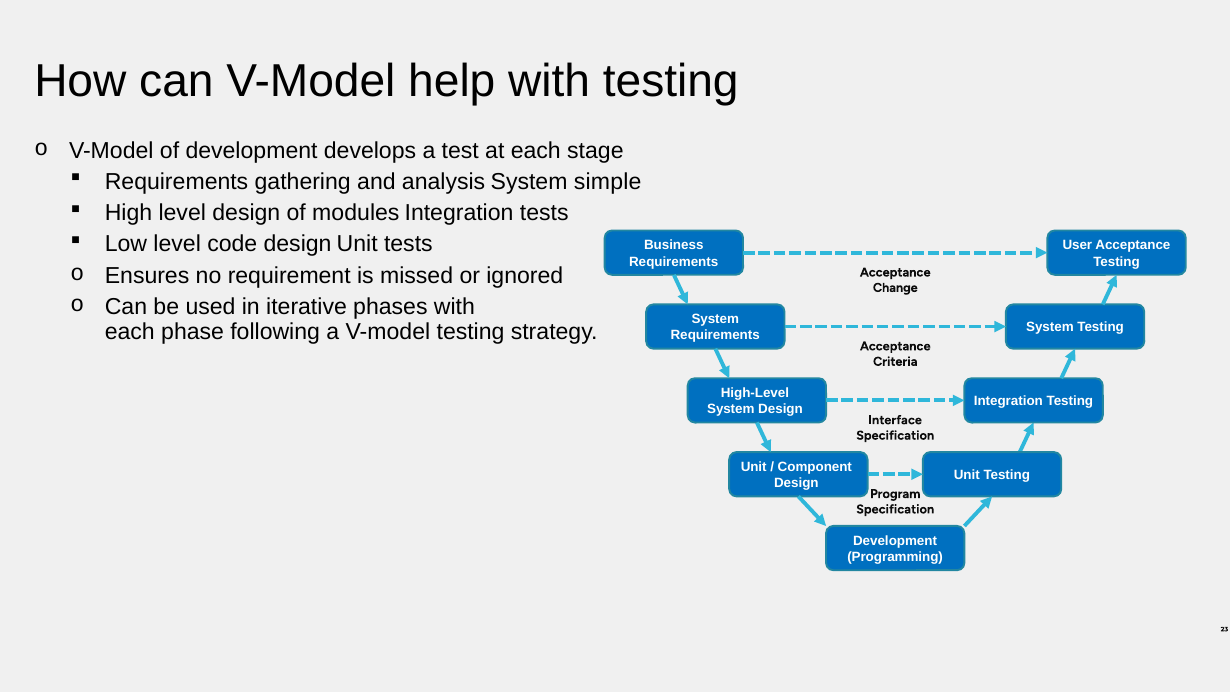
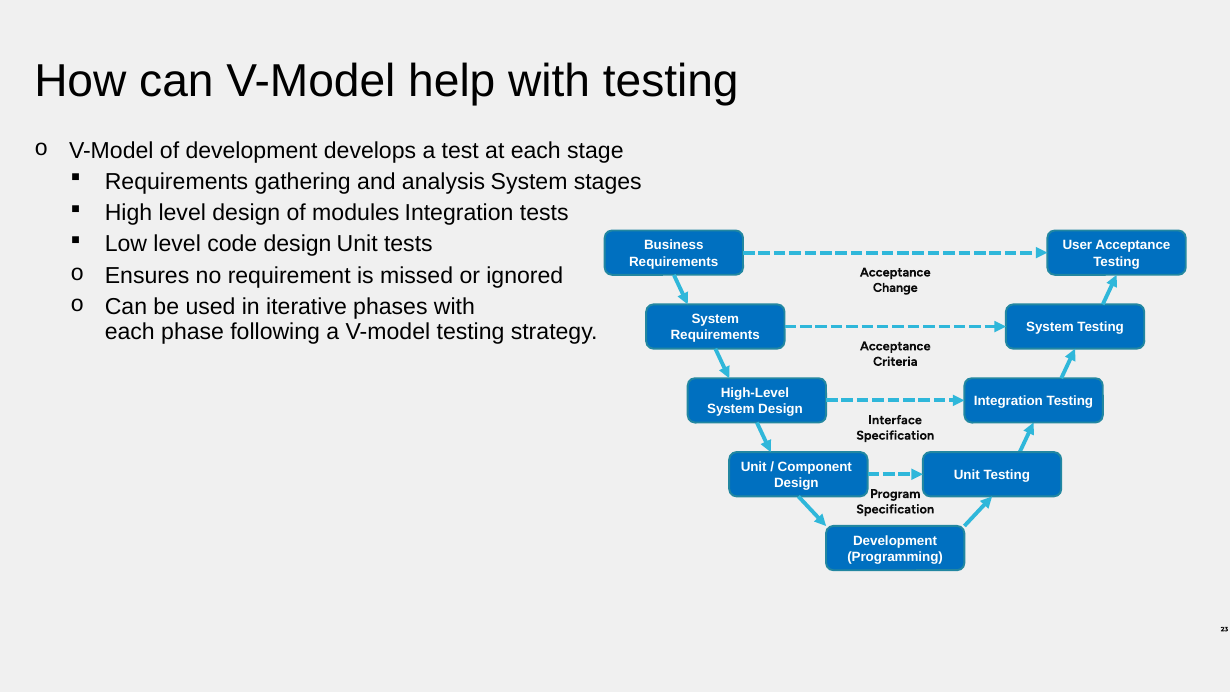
simple: simple -> stages
